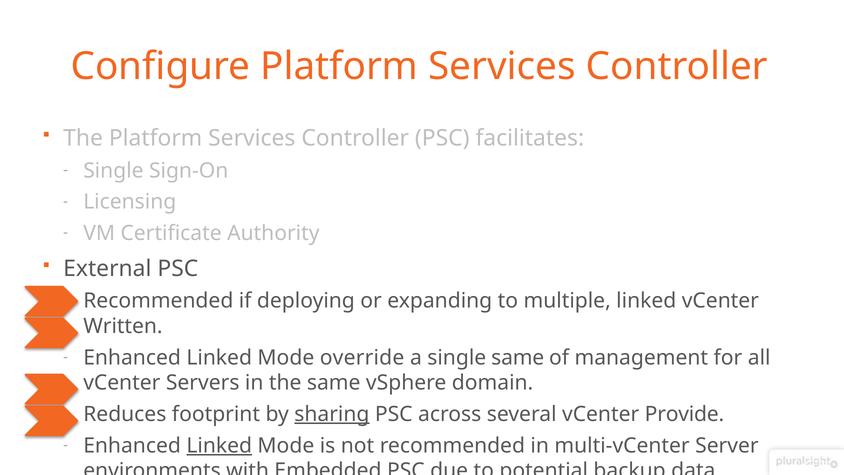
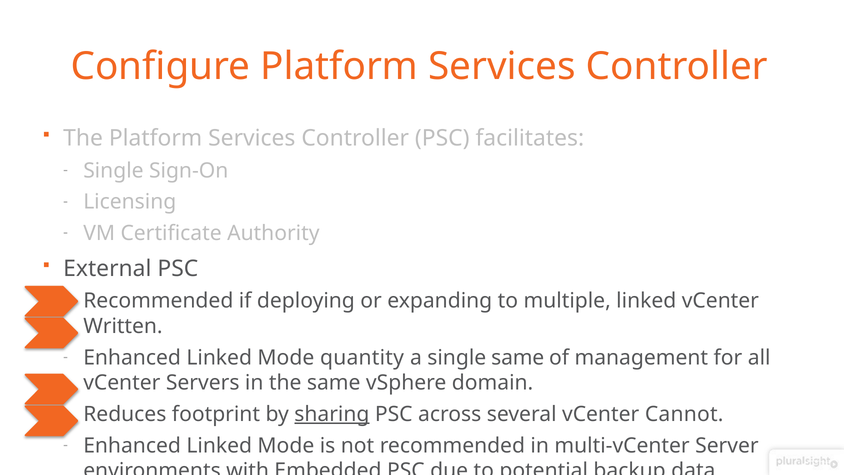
override: override -> quantity
Provide: Provide -> Cannot
Linked at (219, 445) underline: present -> none
